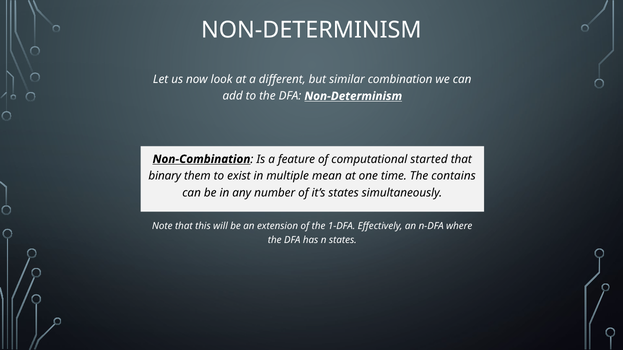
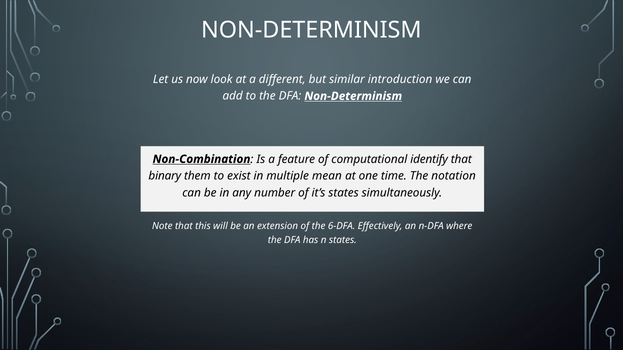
combination: combination -> introduction
started: started -> identify
contains: contains -> notation
1-DFA: 1-DFA -> 6-DFA
